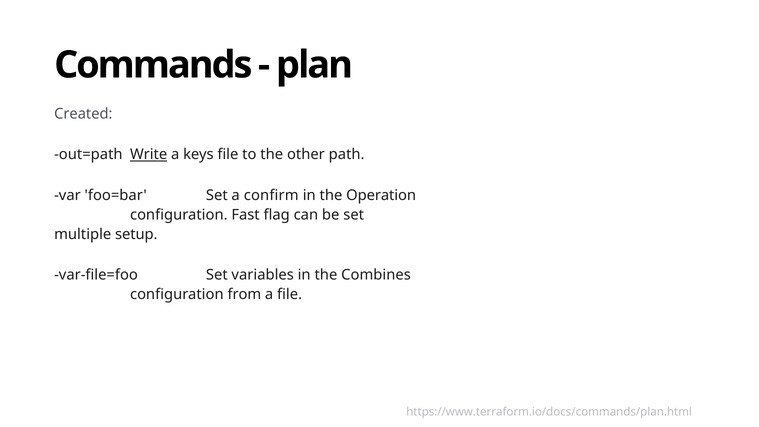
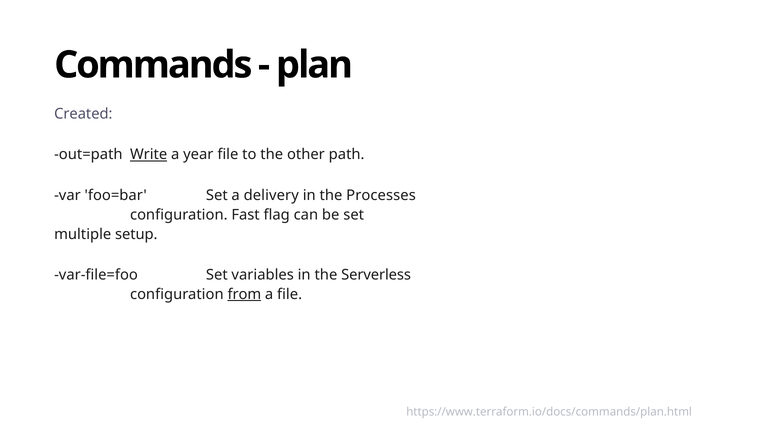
keys: keys -> year
confirm: confirm -> delivery
Operation: Operation -> Processes
Combines: Combines -> Serverless
from underline: none -> present
